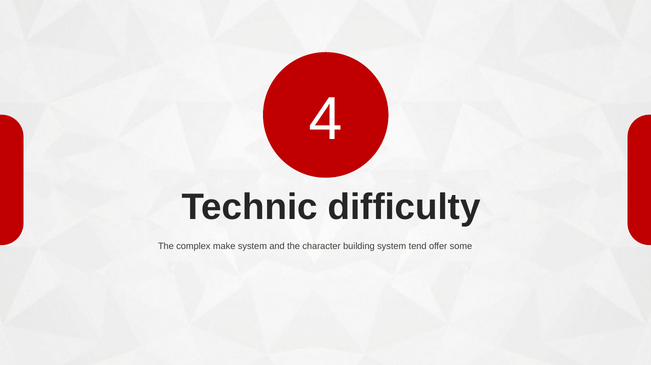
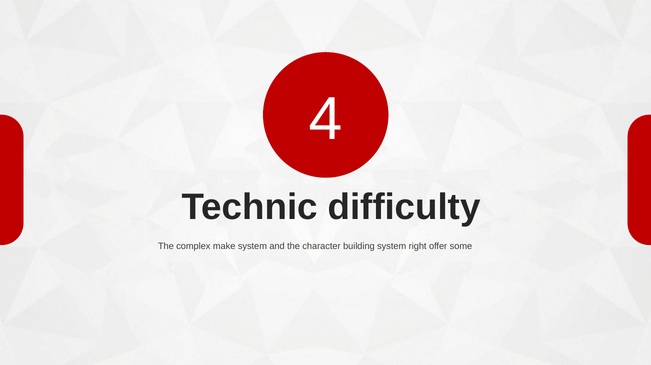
tend: tend -> right
